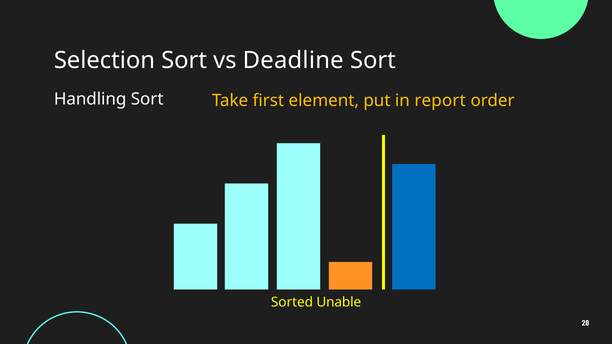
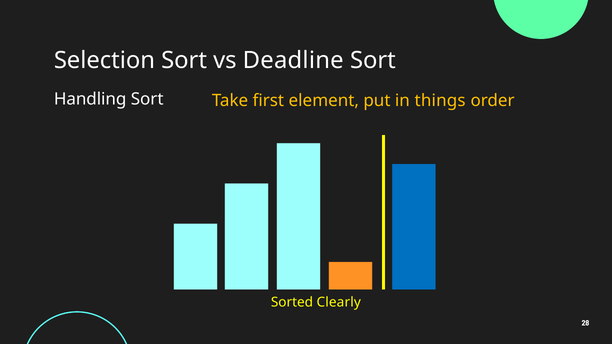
report: report -> things
Unable: Unable -> Clearly
